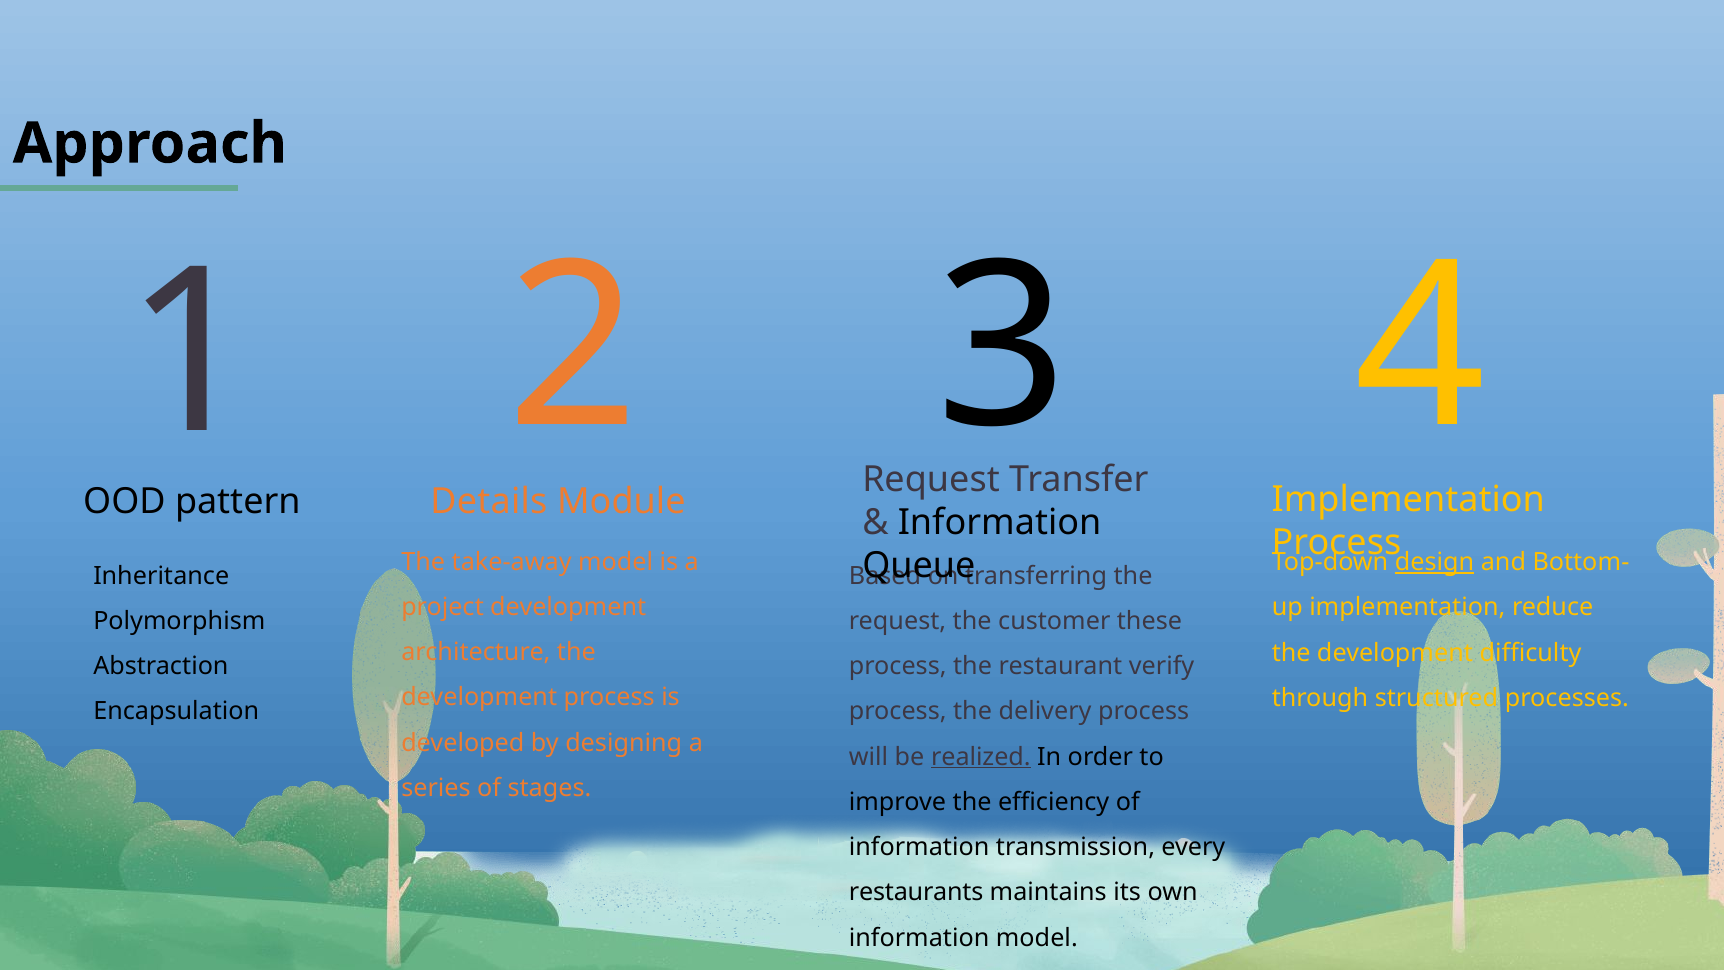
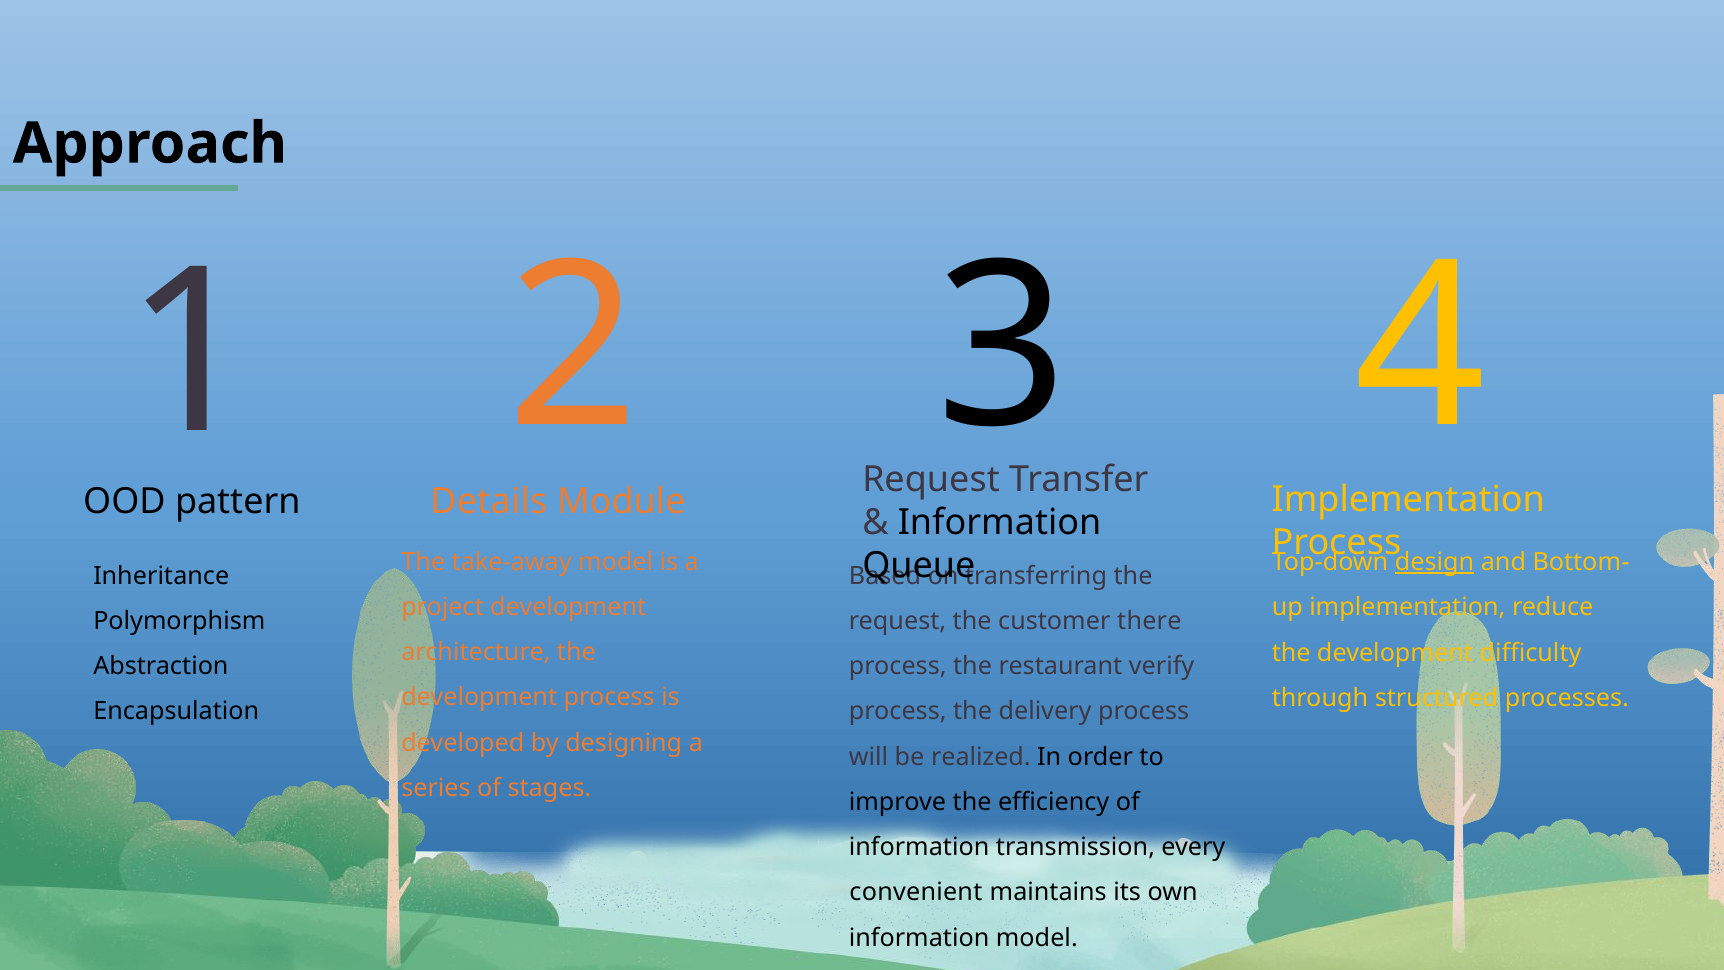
these: these -> there
realized underline: present -> none
restaurants: restaurants -> convenient
